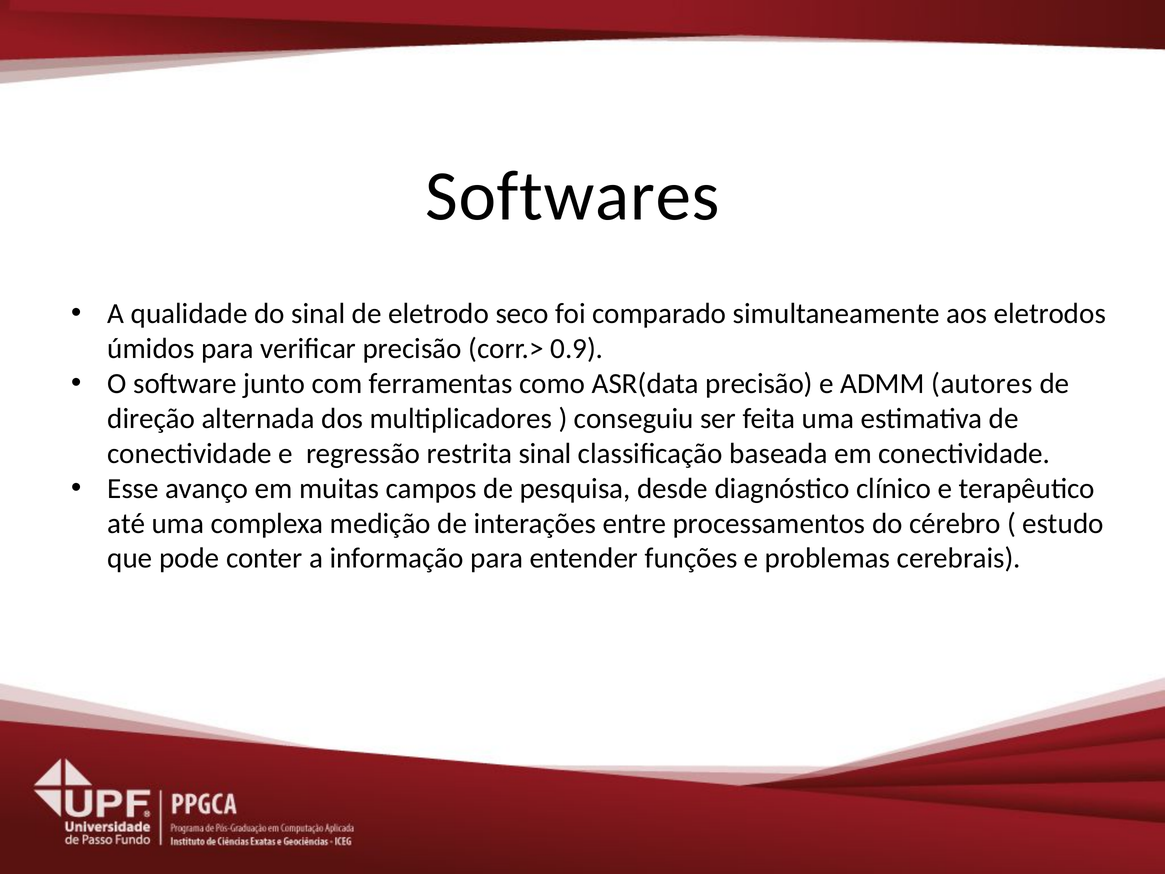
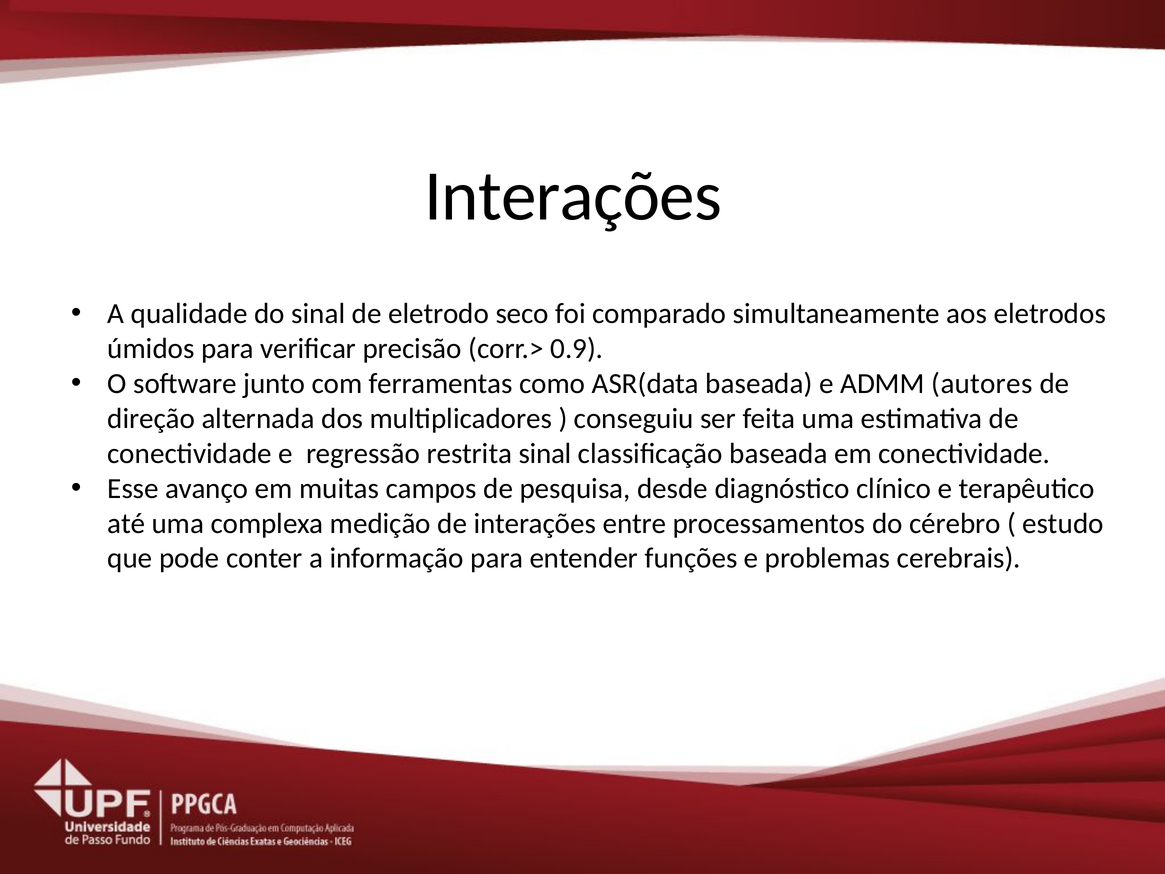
Softwares at (572, 196): Softwares -> Interações
ASR(data precisão: precisão -> baseada
